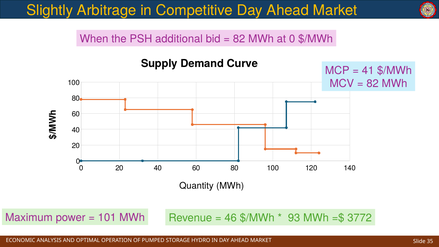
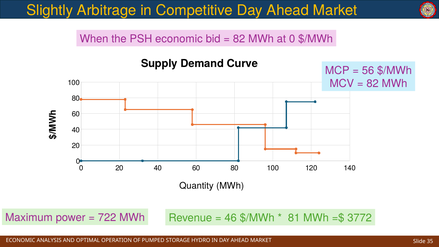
PSH additional: additional -> economic
41: 41 -> 56
101: 101 -> 722
93: 93 -> 81
